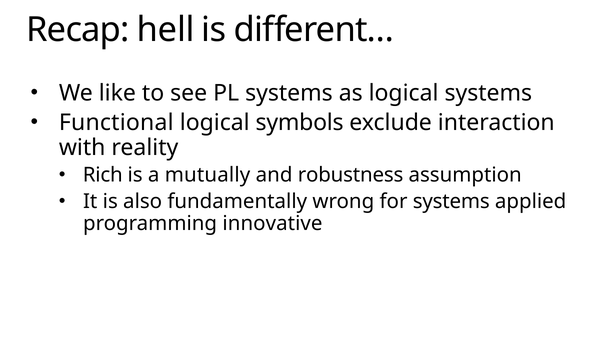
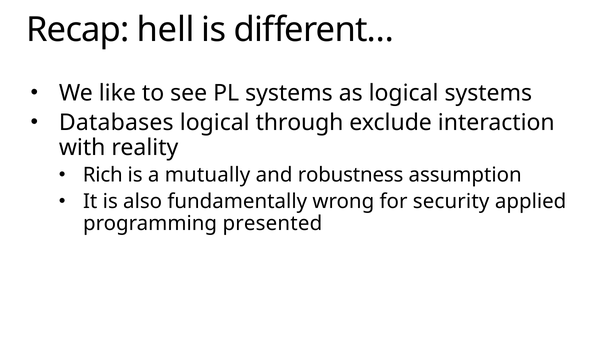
Functional: Functional -> Databases
symbols: symbols -> through
for systems: systems -> security
innovative: innovative -> presented
